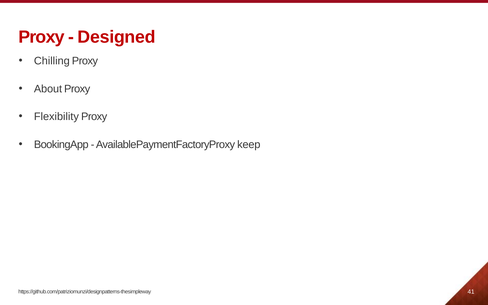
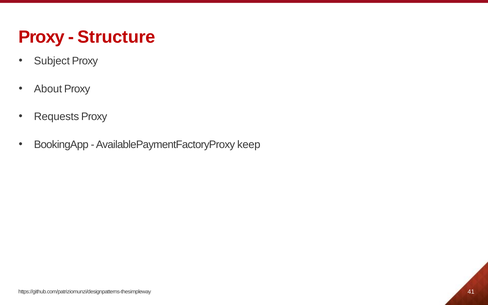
Designed: Designed -> Structure
Chilling: Chilling -> Subject
Flexibility: Flexibility -> Requests
